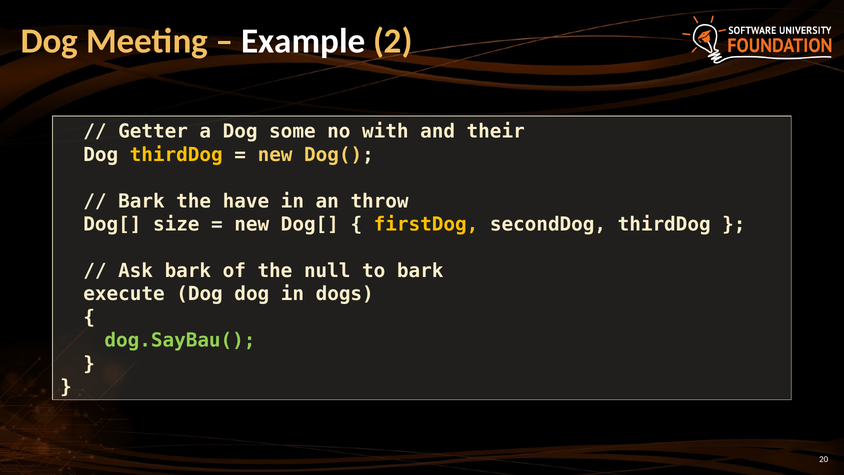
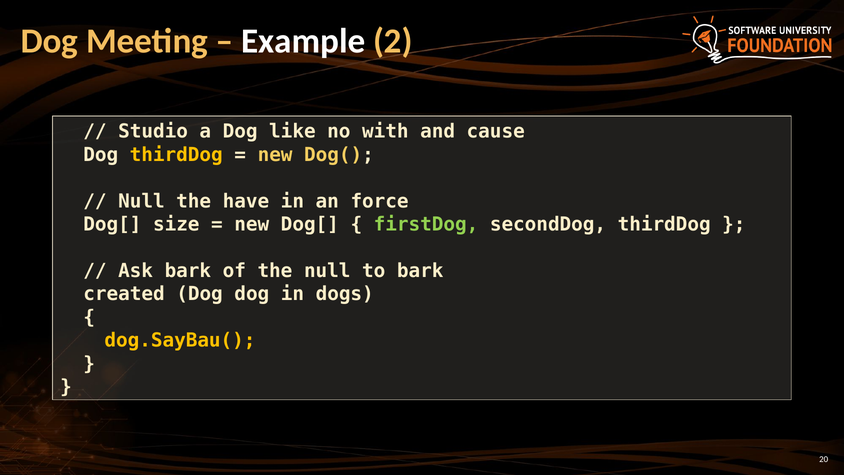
Getter: Getter -> Studio
some: some -> like
their: their -> cause
Bark at (141, 201): Bark -> Null
throw: throw -> force
firstDog colour: yellow -> light green
execute: execute -> created
dog.SayBau( colour: light green -> yellow
